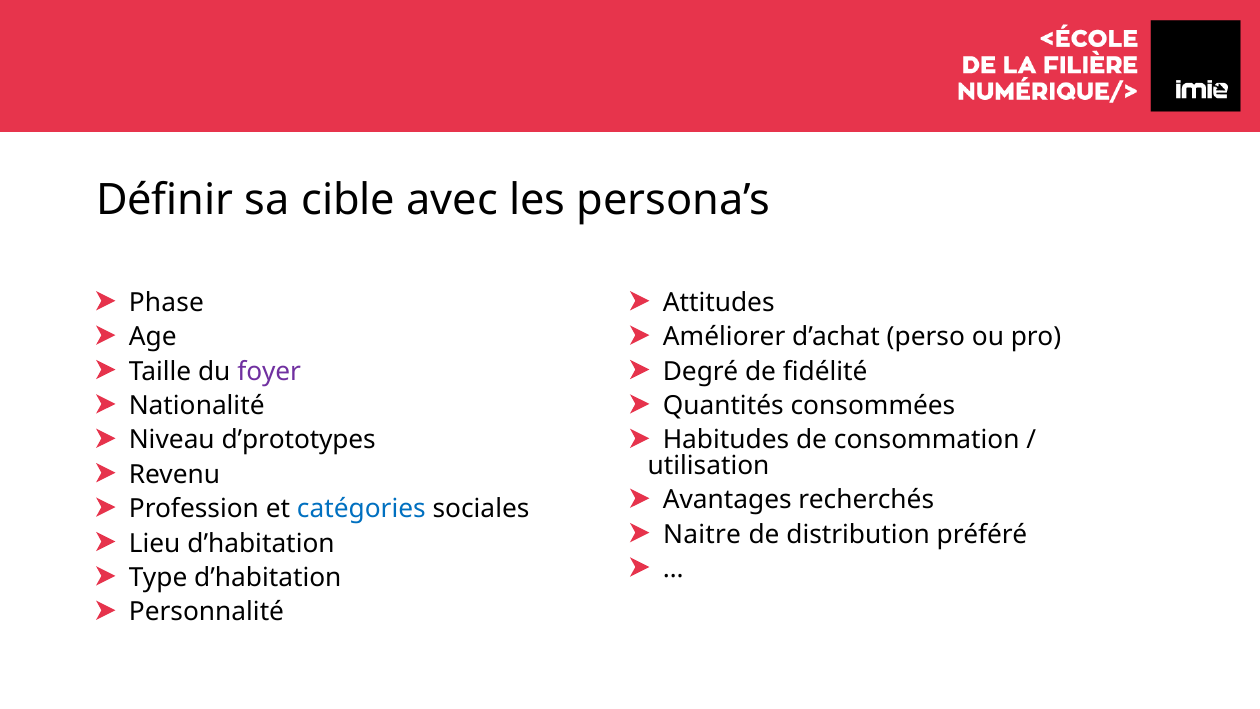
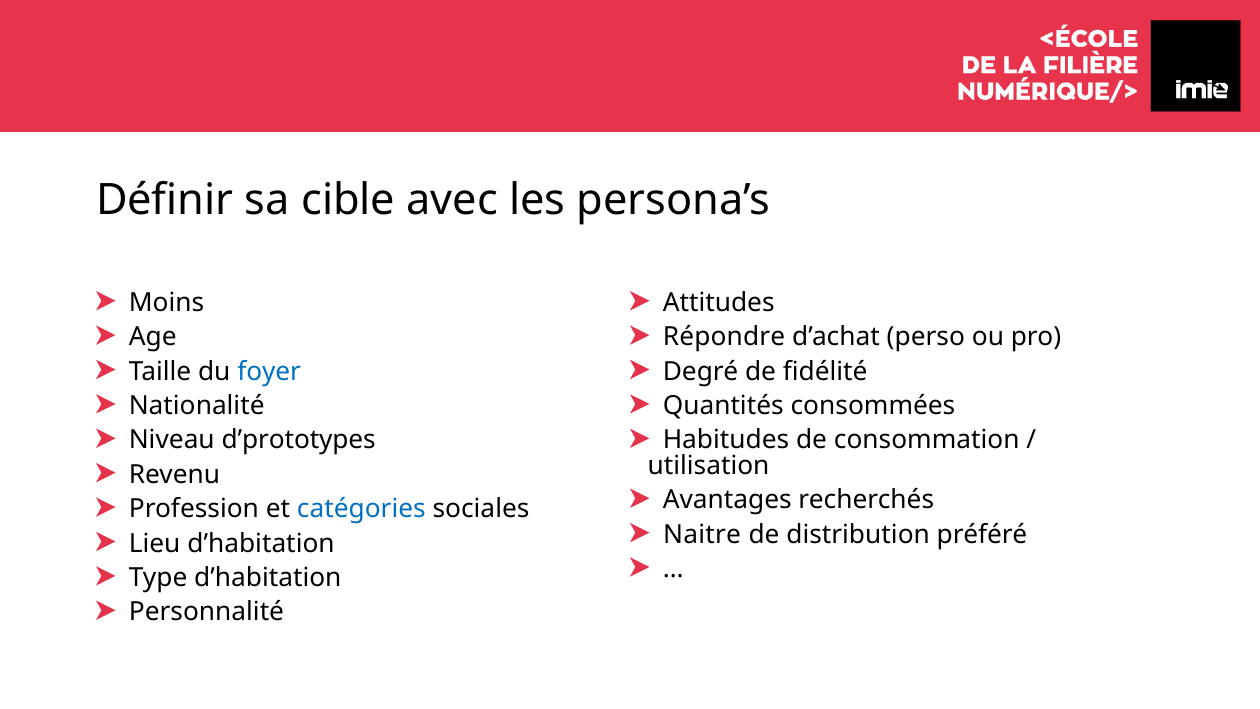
Phase: Phase -> Moins
Améliorer: Améliorer -> Répondre
foyer colour: purple -> blue
